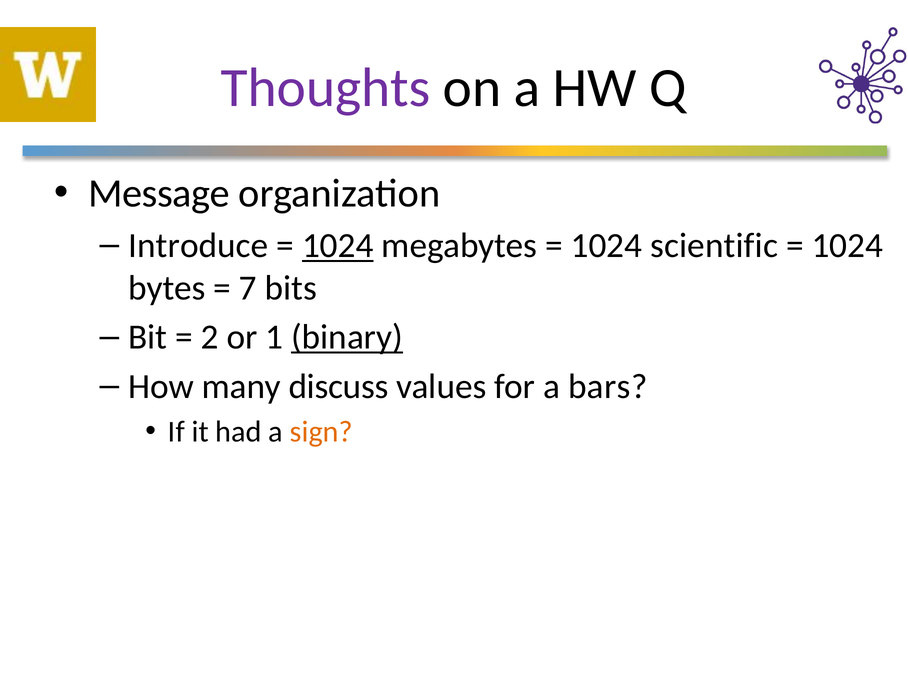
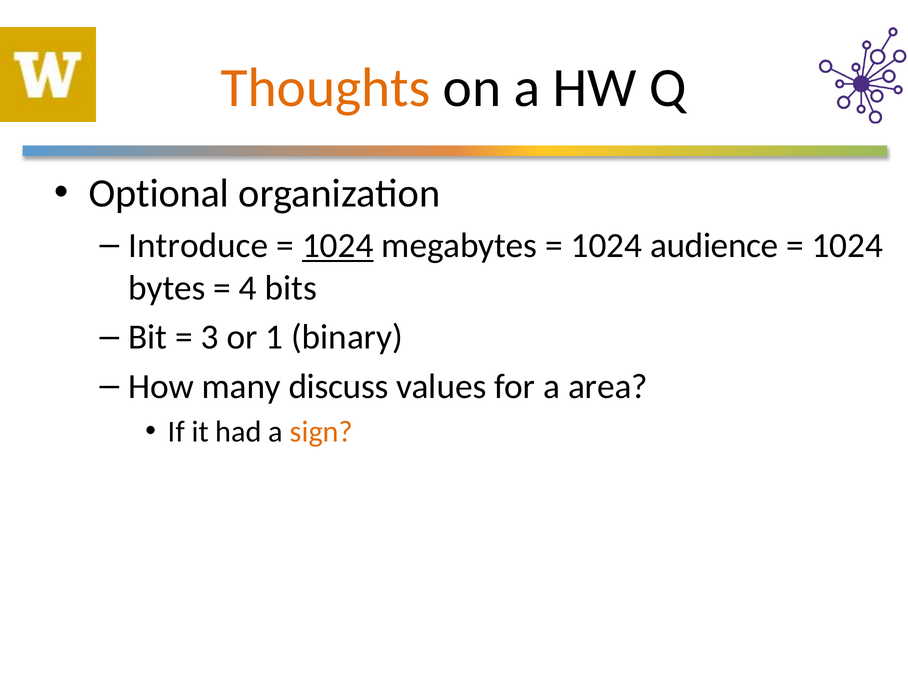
Thoughts colour: purple -> orange
Message: Message -> Optional
scientific: scientific -> audience
7: 7 -> 4
2: 2 -> 3
binary underline: present -> none
bars: bars -> area
